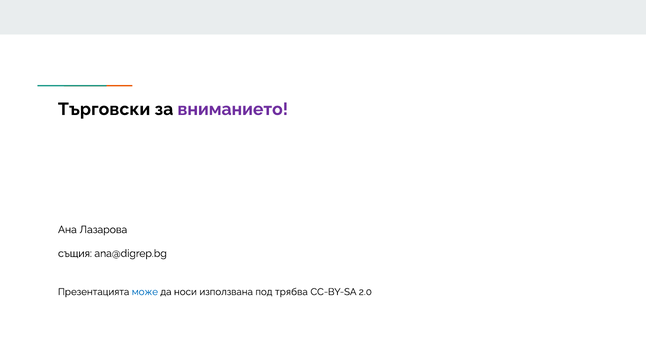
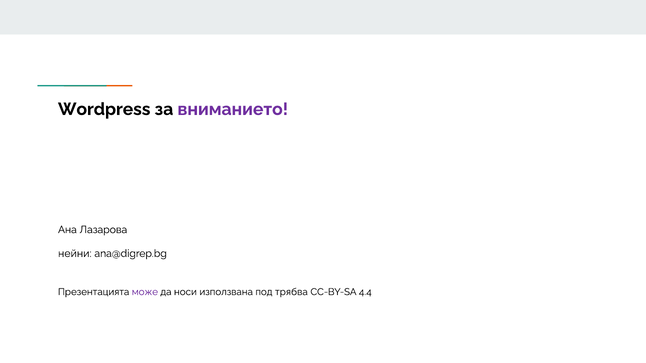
Търговски: Търговски -> Wordpress
същия: същия -> нейни
може colour: blue -> purple
2.0: 2.0 -> 4.4
